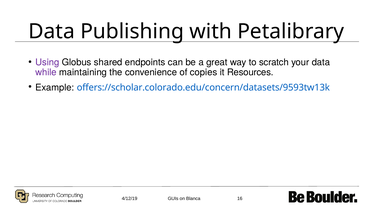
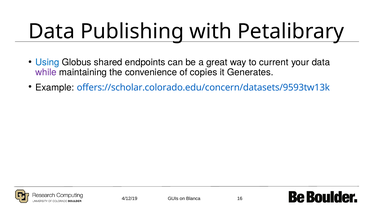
Using colour: purple -> blue
scratch: scratch -> current
Resources: Resources -> Generates
